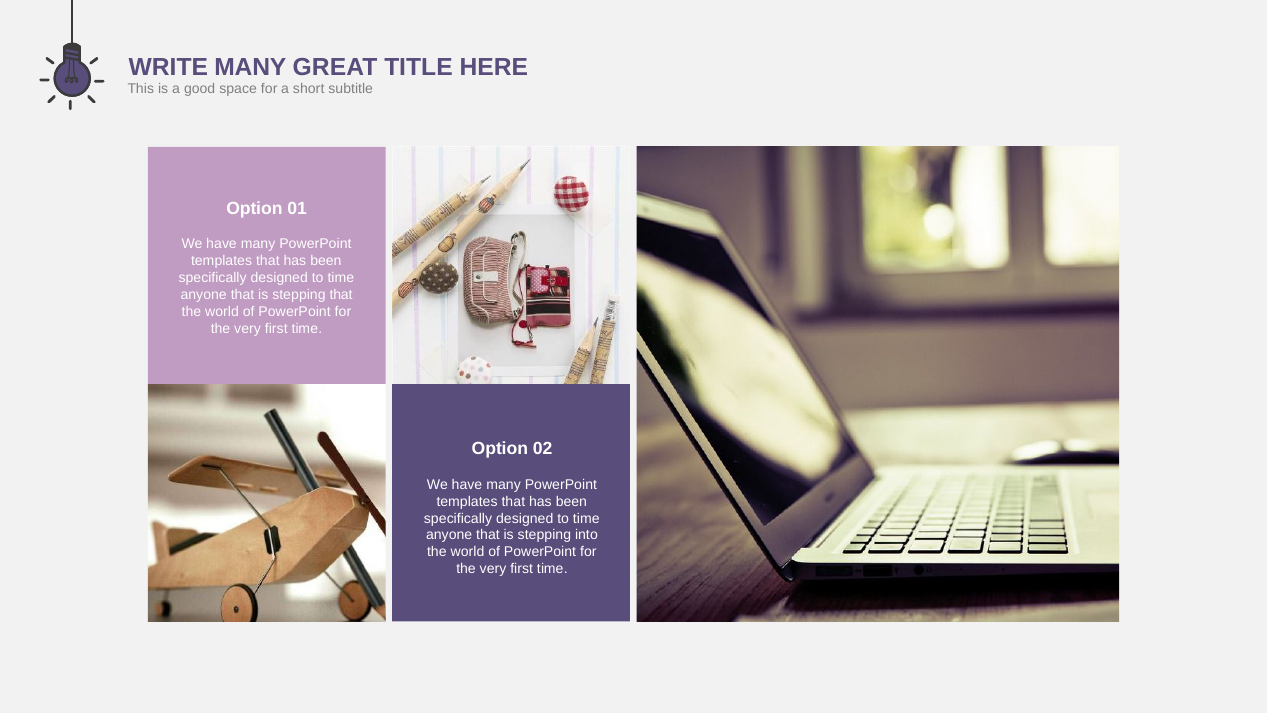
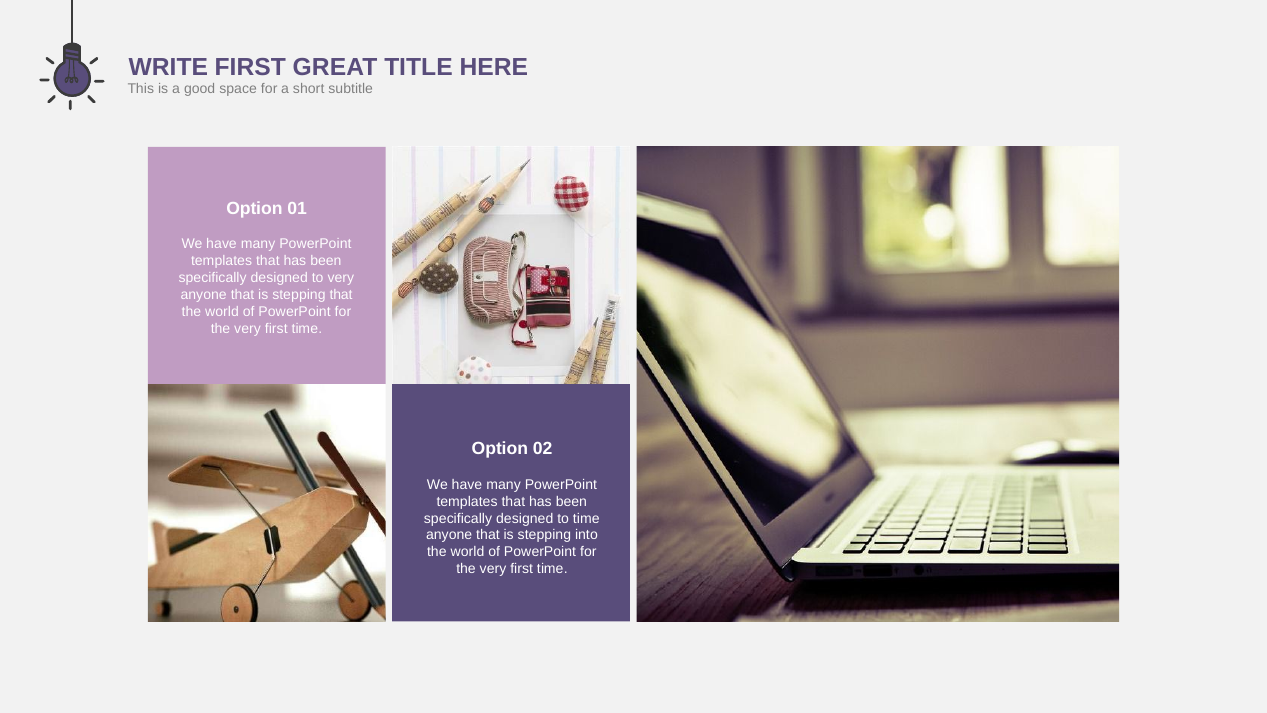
WRITE MANY: MANY -> FIRST
time at (341, 278): time -> very
